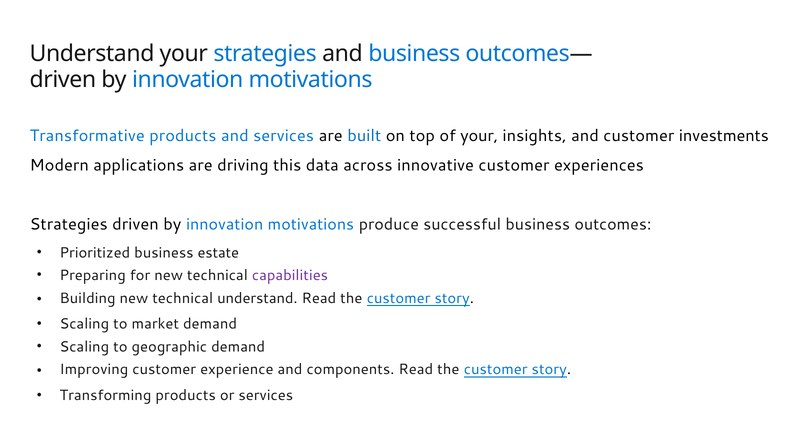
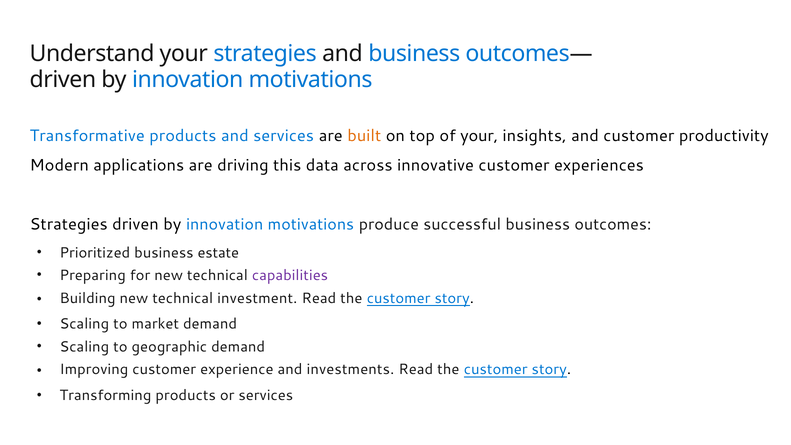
built colour: blue -> orange
investments: investments -> productivity
technical understand: understand -> investment
components: components -> investments
